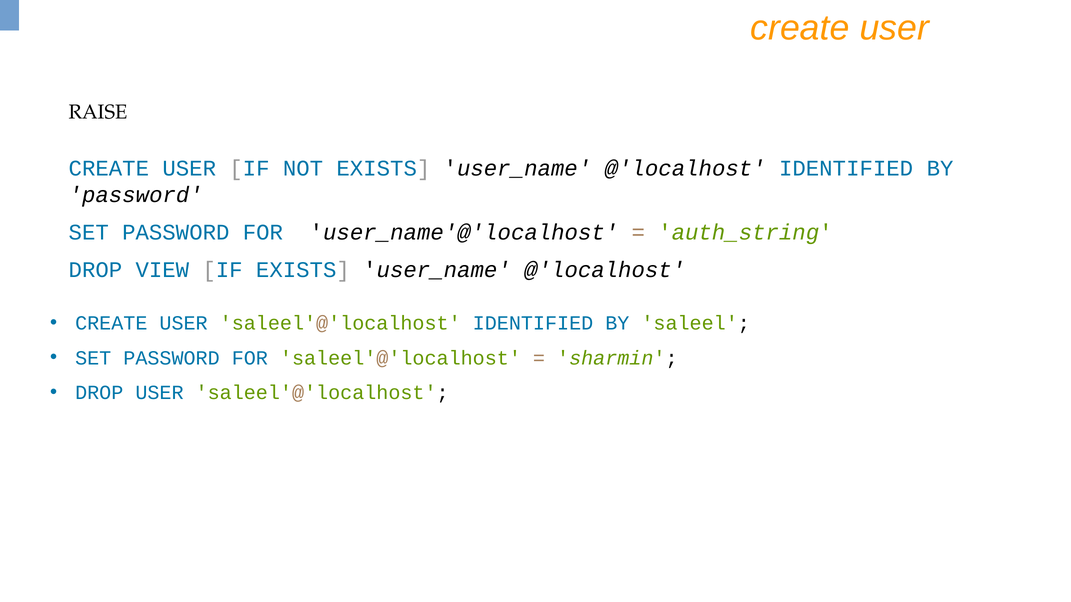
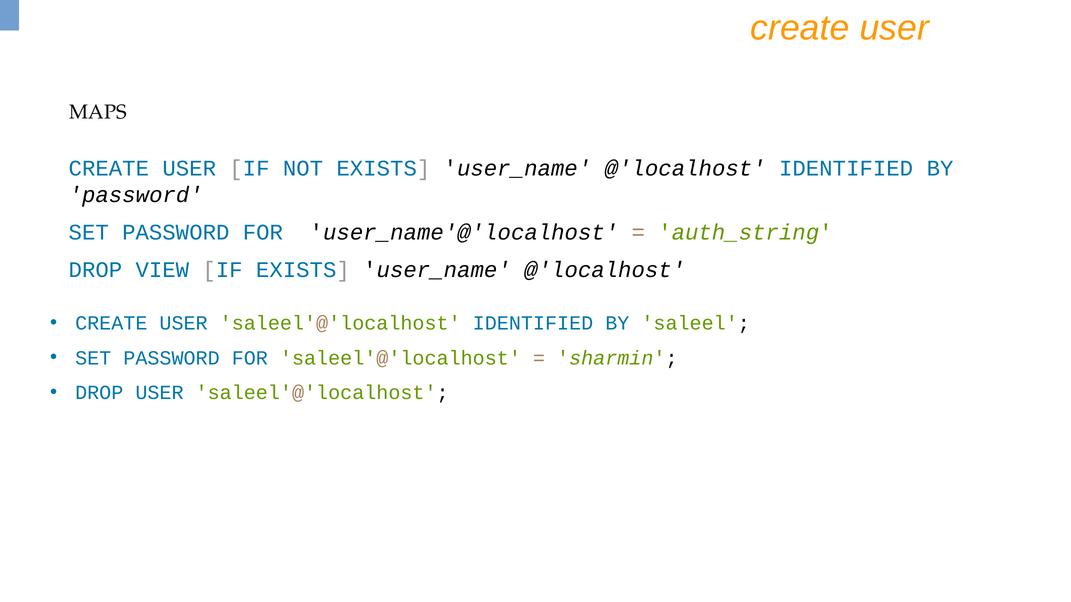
RAISE: RAISE -> MAPS
